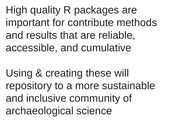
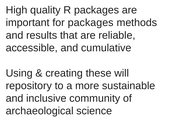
for contribute: contribute -> packages
